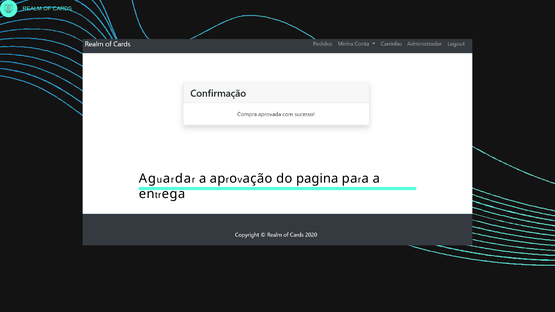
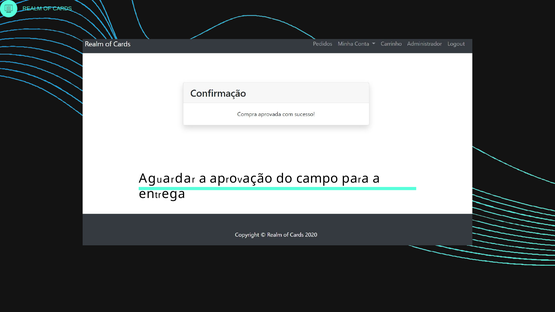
pagina: pagina -> campo
